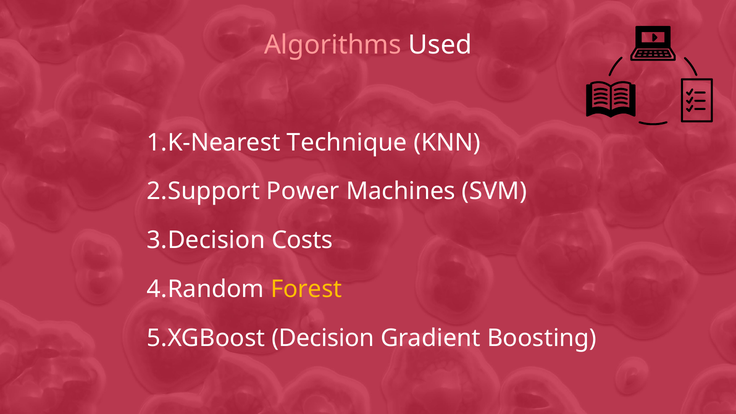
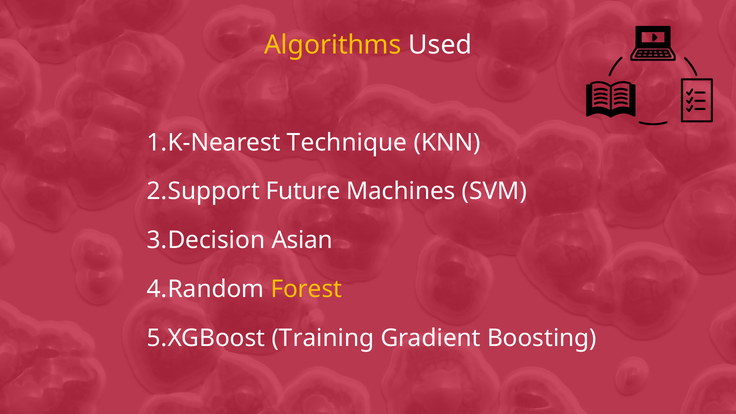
Algorithms colour: pink -> yellow
Power: Power -> Future
Costs: Costs -> Asian
Decision: Decision -> Training
